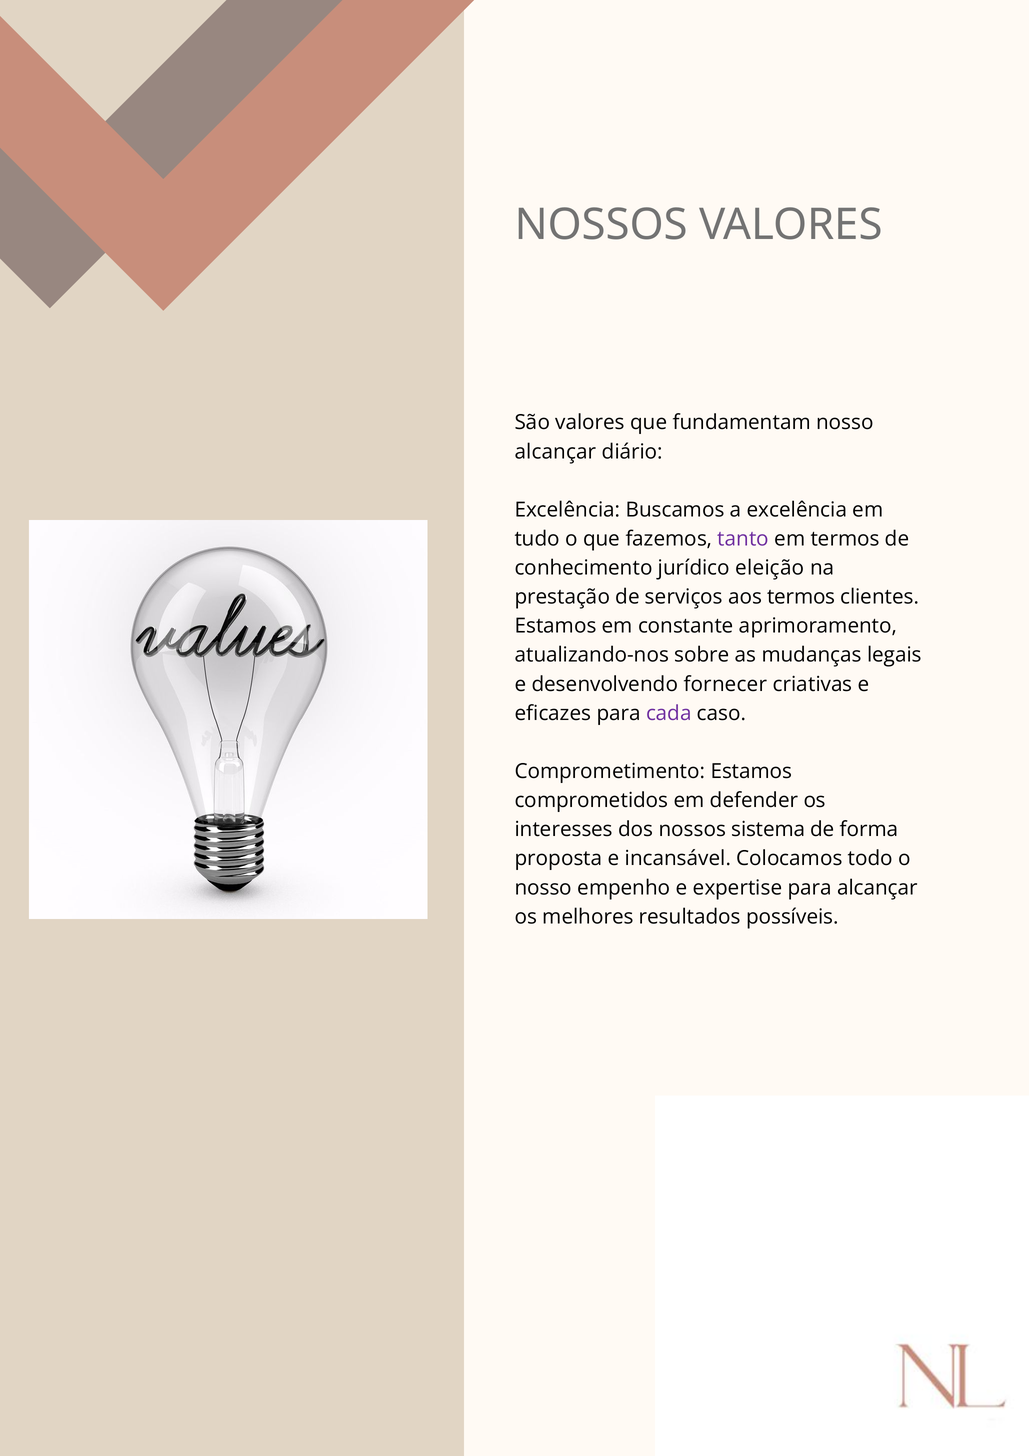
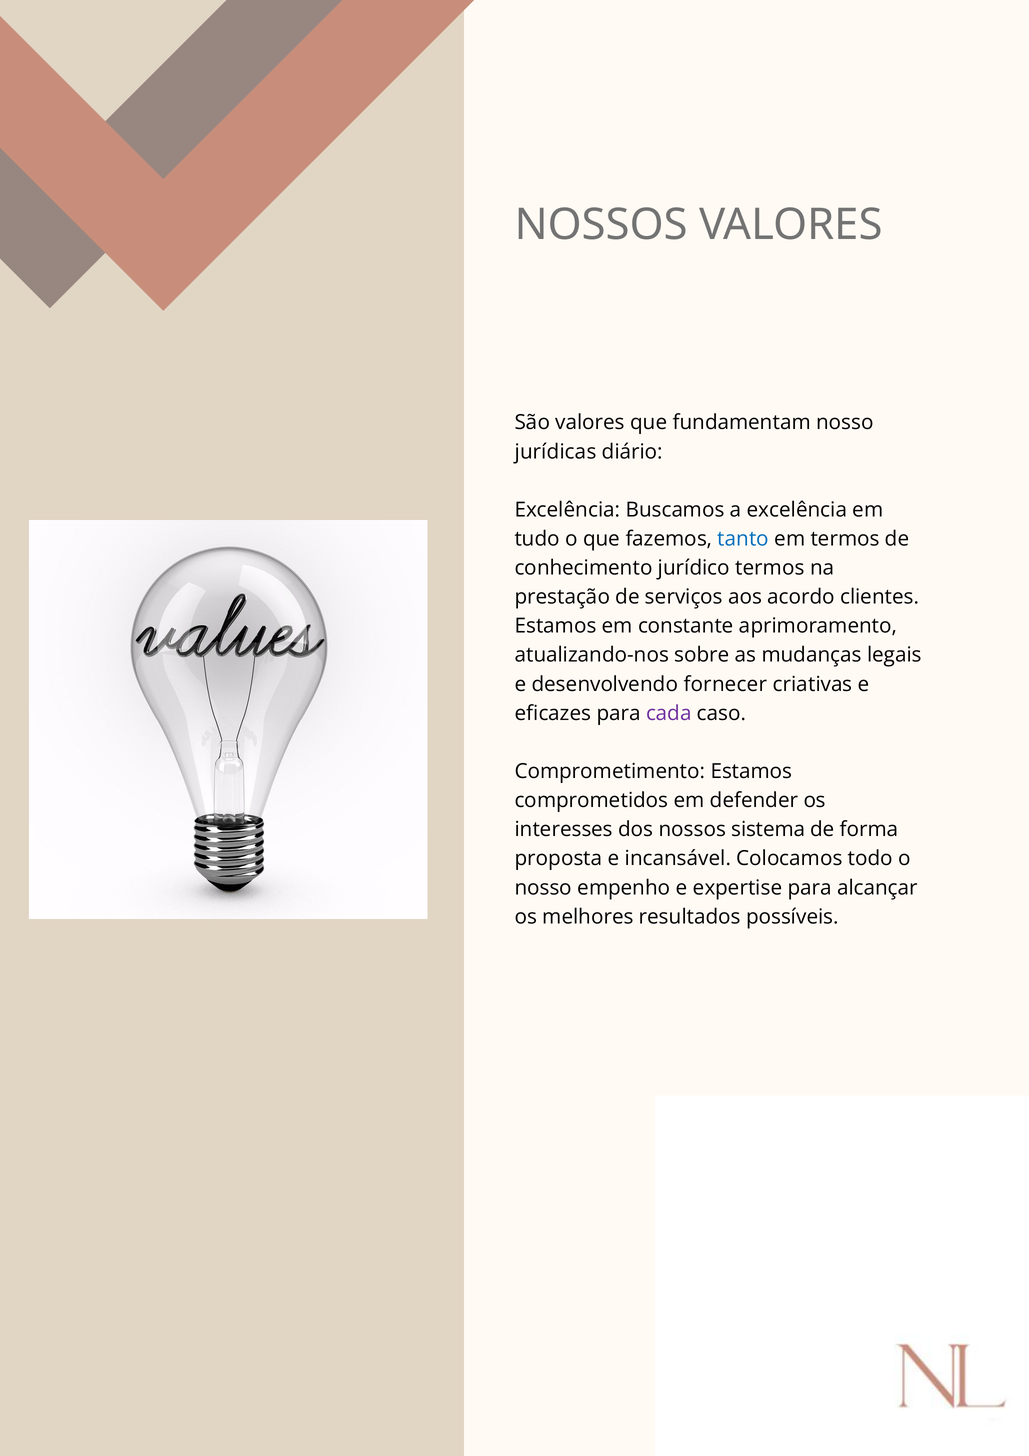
alcançar at (556, 452): alcançar -> jurídicas
tanto colour: purple -> blue
jurídico eleição: eleição -> termos
aos termos: termos -> acordo
